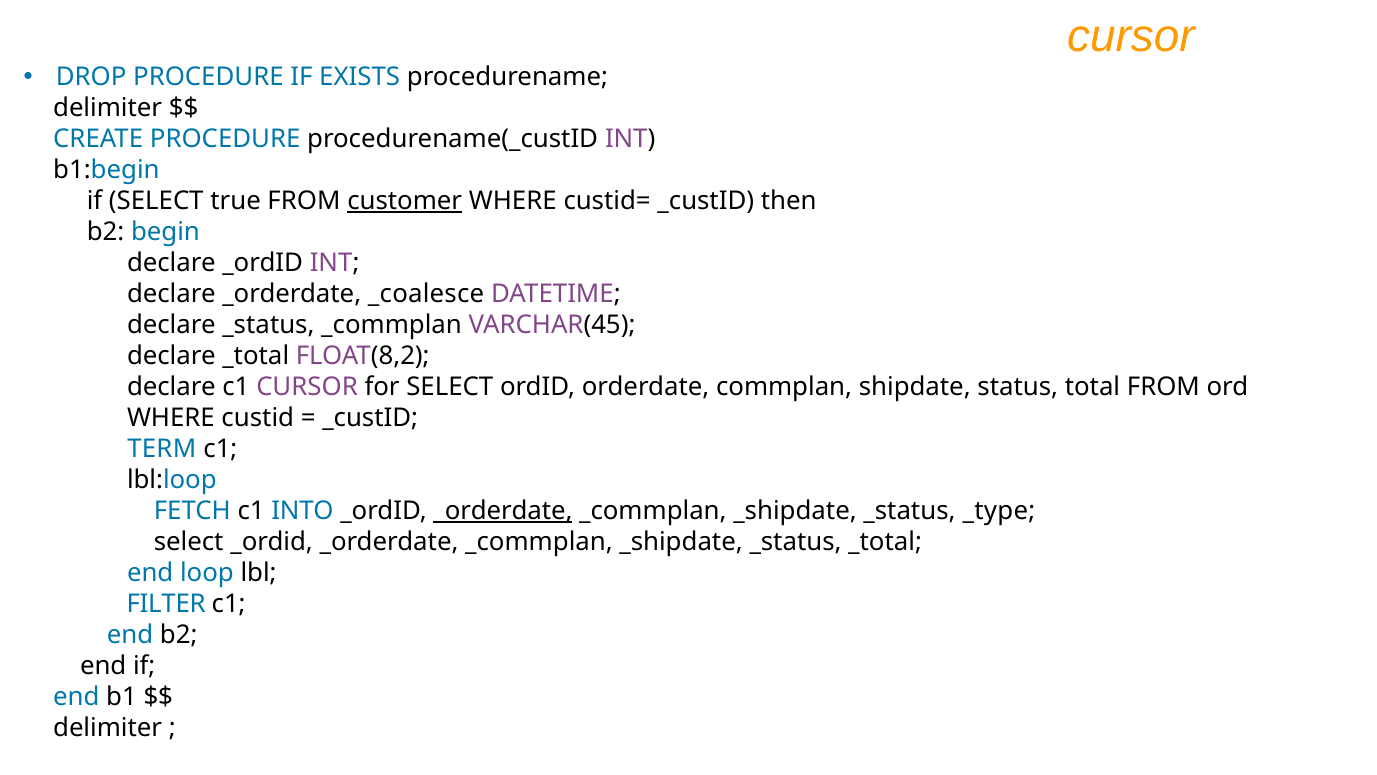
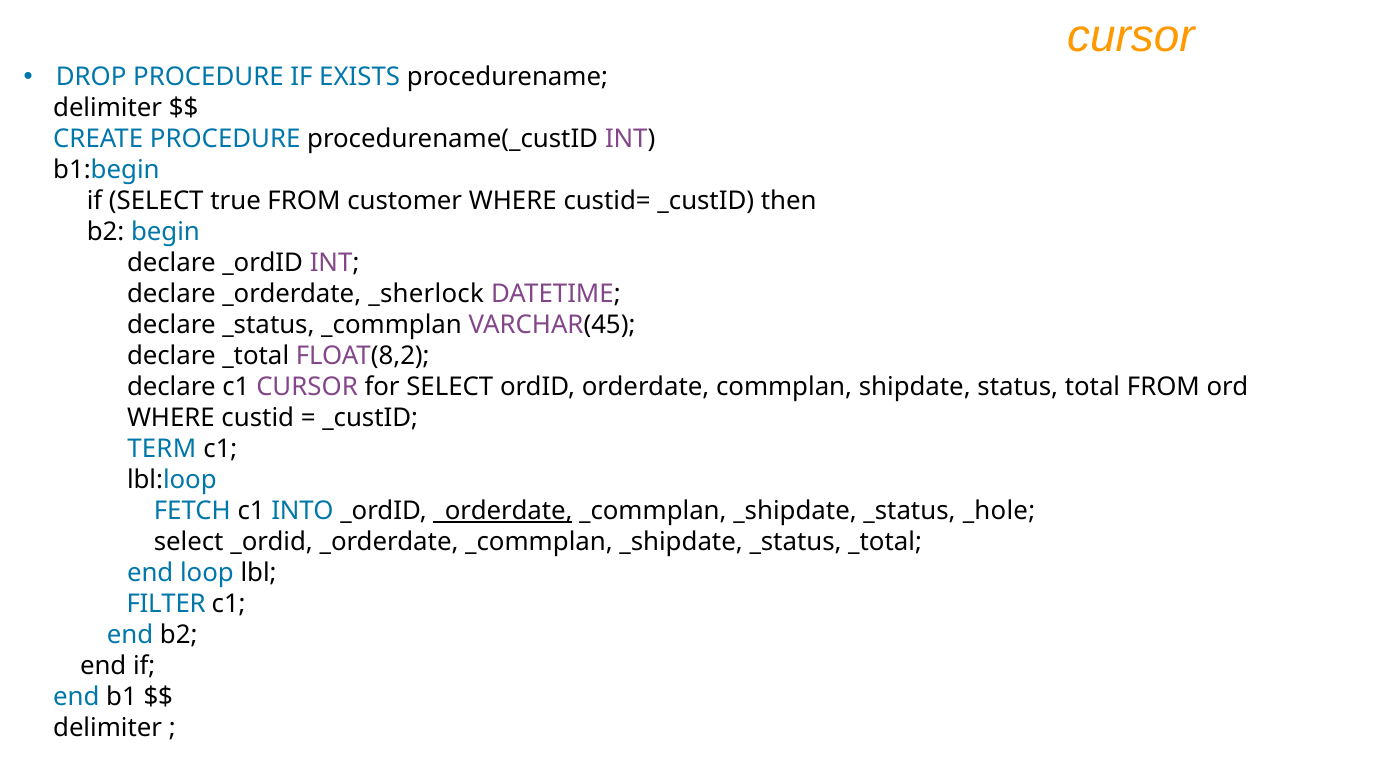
customer underline: present -> none
_coalesce: _coalesce -> _sherlock
_type: _type -> _hole
